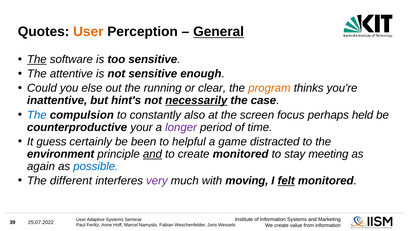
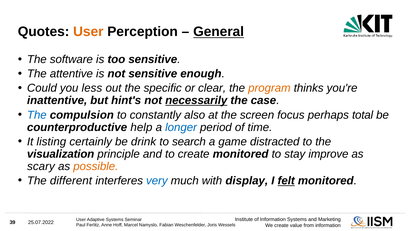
The at (37, 59) underline: present -> none
else: else -> less
running: running -> specific
held: held -> total
your: your -> help
longer colour: purple -> blue
guess: guess -> listing
been: been -> drink
helpful: helpful -> search
environment: environment -> visualization
and at (152, 154) underline: present -> none
meeting: meeting -> improve
again: again -> scary
possible colour: blue -> orange
very colour: purple -> blue
moving: moving -> display
